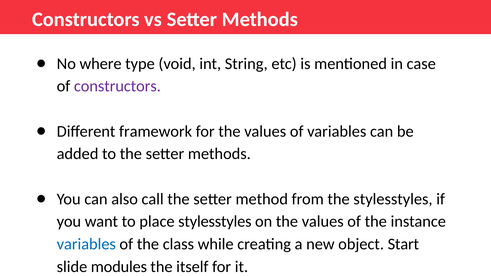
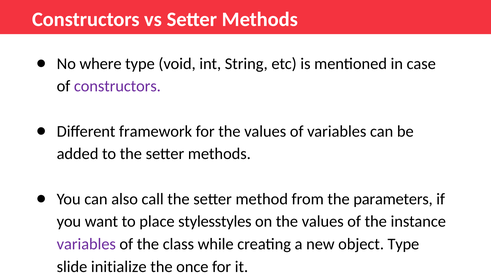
the stylesstyles: stylesstyles -> parameters
variables at (86, 244) colour: blue -> purple
object Start: Start -> Type
modules: modules -> initialize
itself: itself -> once
